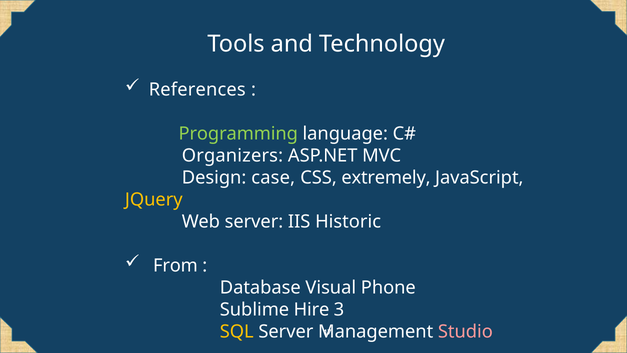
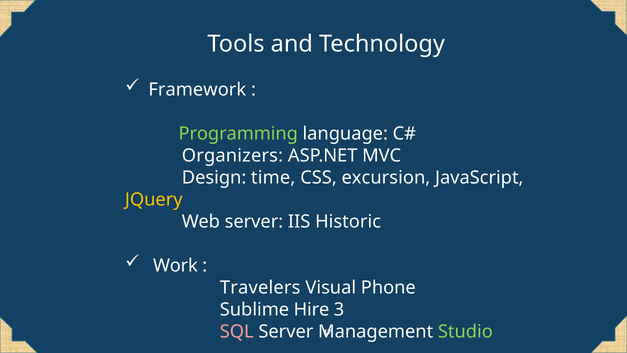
References: References -> Framework
case: case -> time
extremely: extremely -> excursion
From: From -> Work
Database: Database -> Travelers
SQL colour: yellow -> pink
Studio colour: pink -> light green
